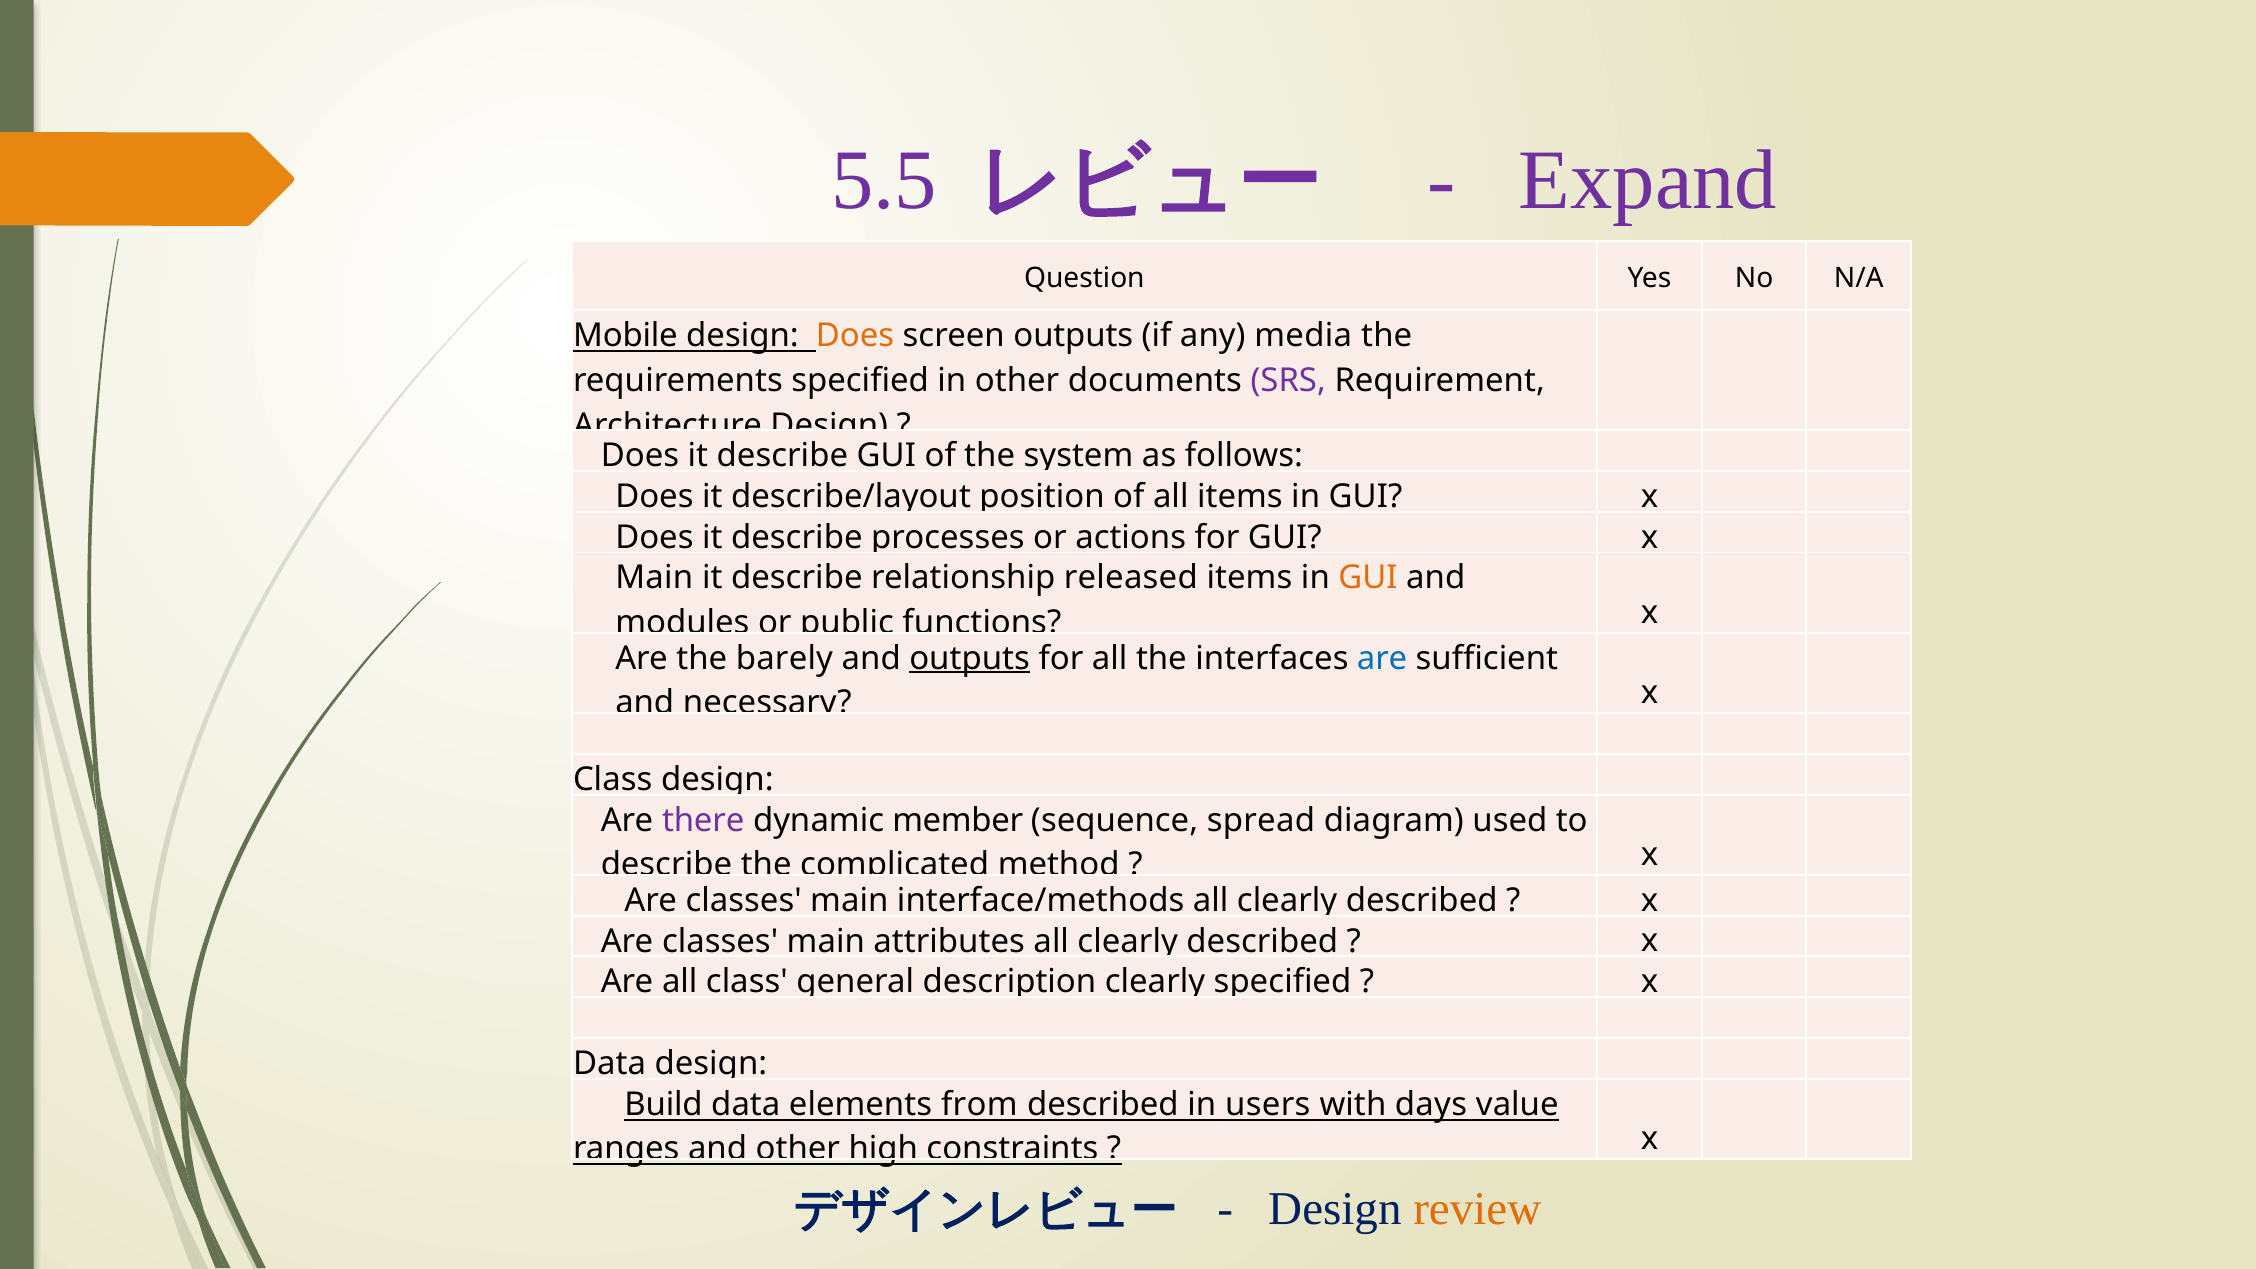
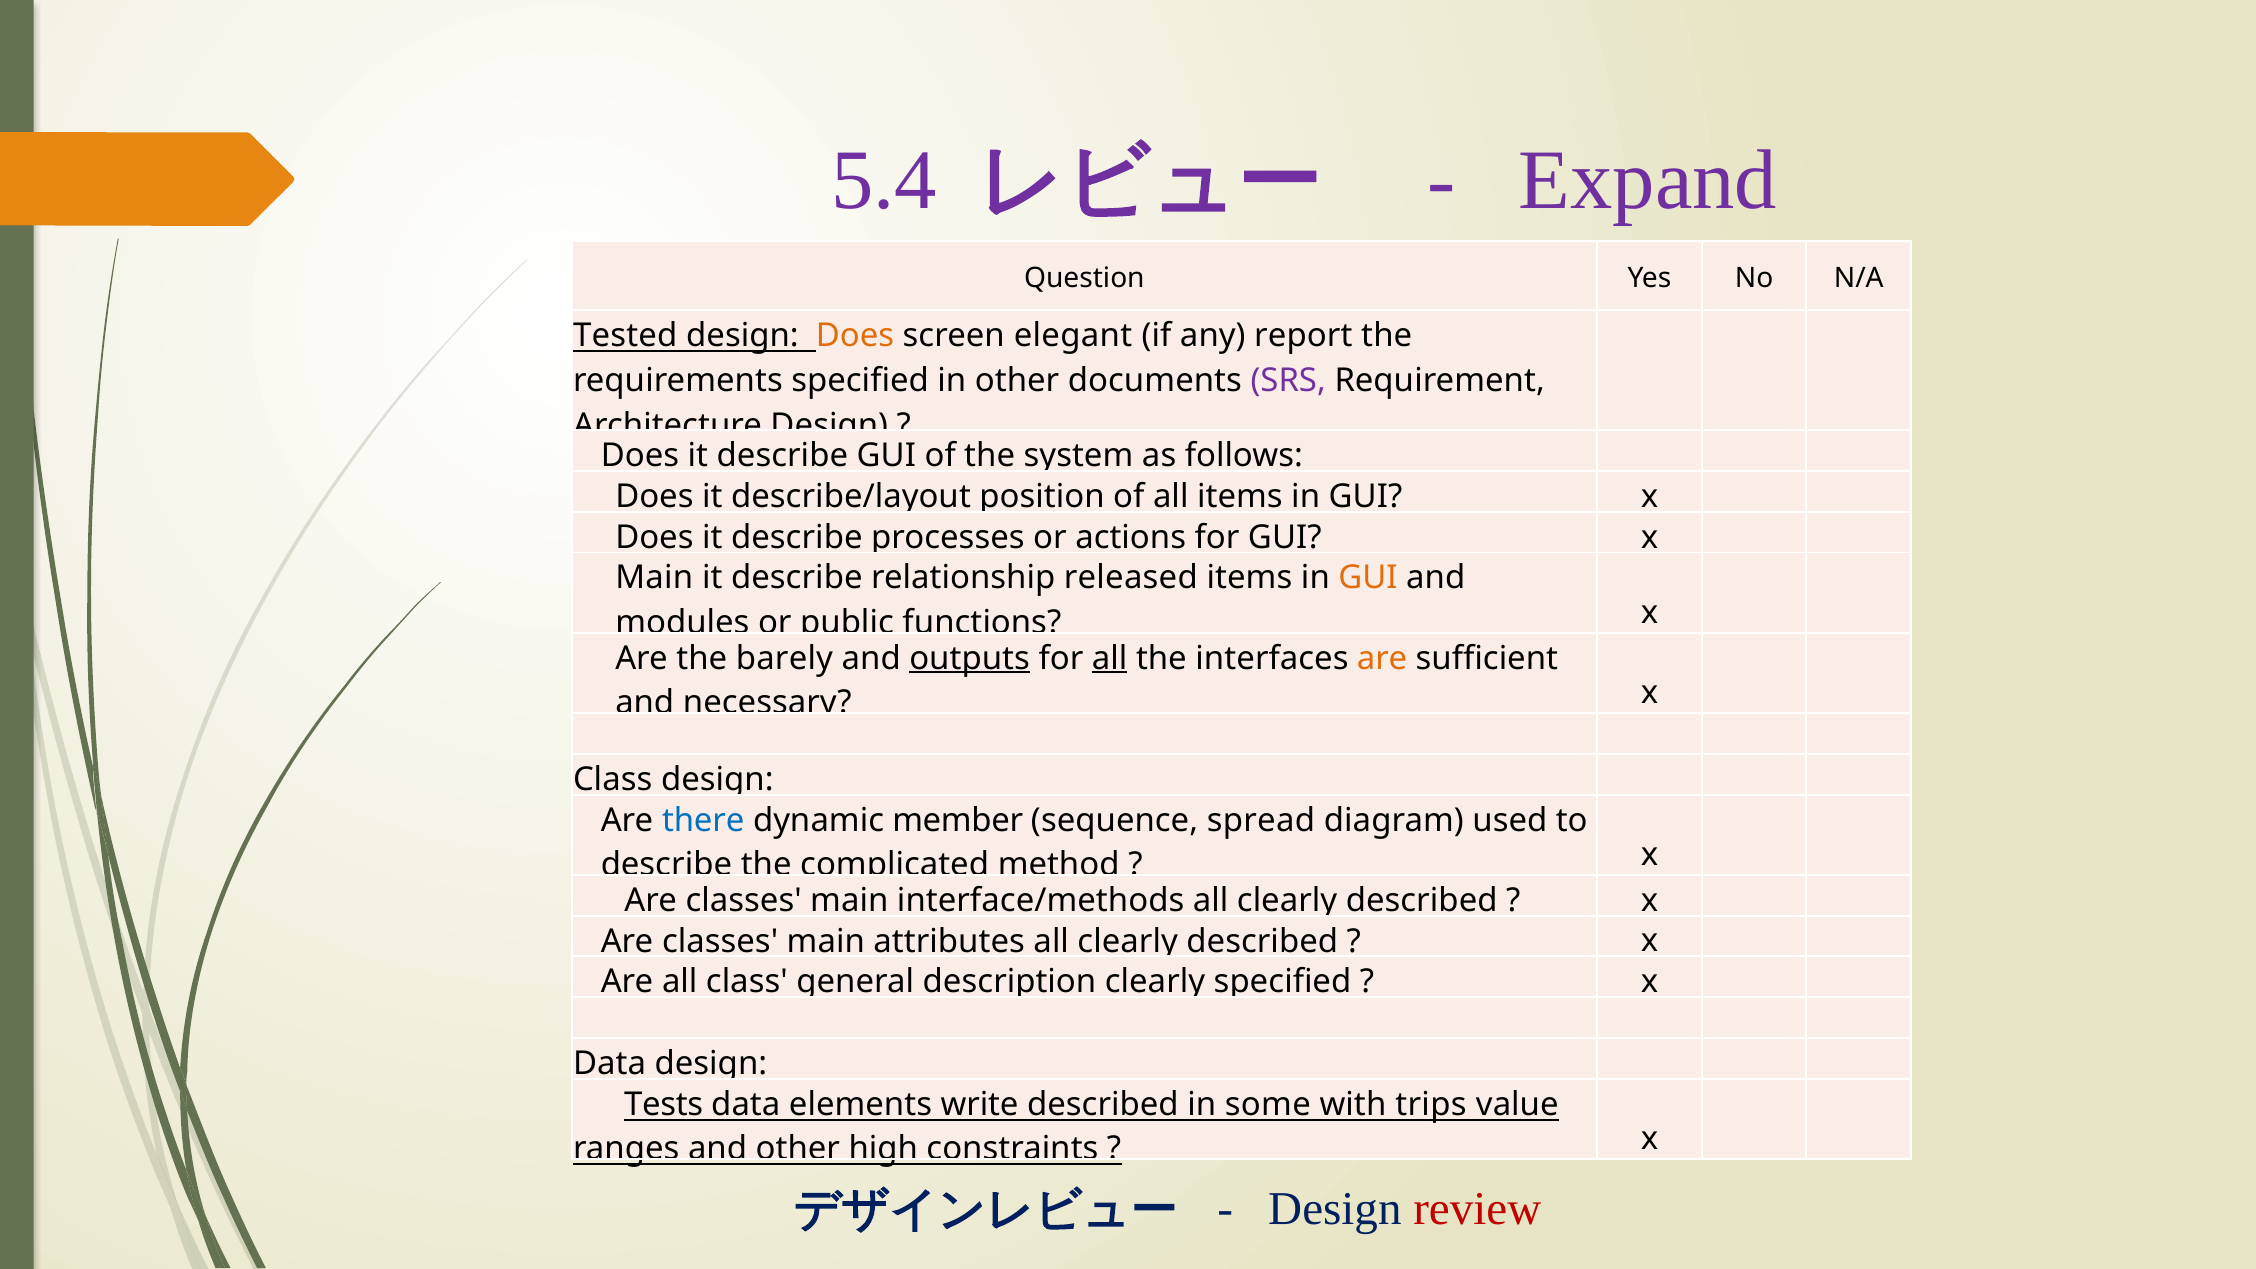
5.5: 5.5 -> 5.4
Mobile: Mobile -> Tested
screen outputs: outputs -> elegant
media: media -> report
all at (1110, 658) underline: none -> present
are at (1382, 658) colour: blue -> orange
there colour: purple -> blue
Build: Build -> Tests
from: from -> write
users: users -> some
days: days -> trips
review colour: orange -> red
